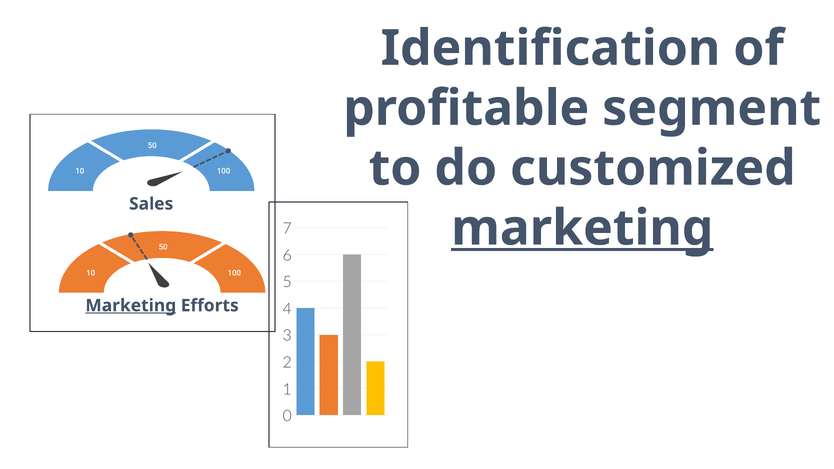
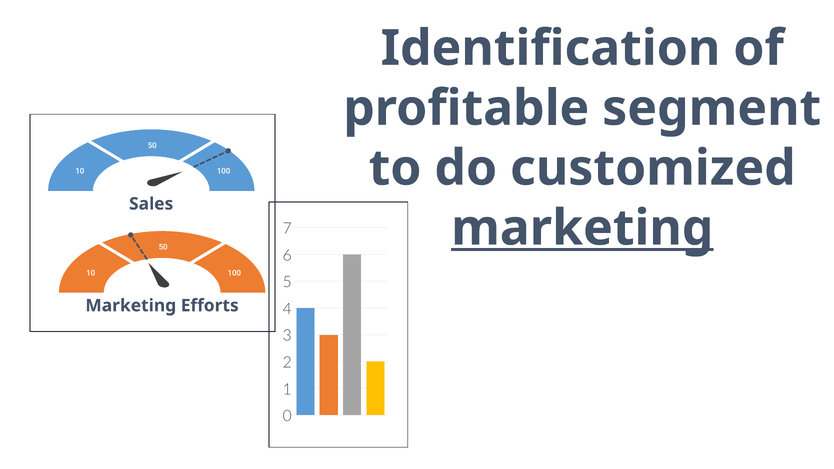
Marketing at (131, 306) underline: present -> none
